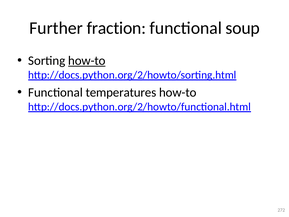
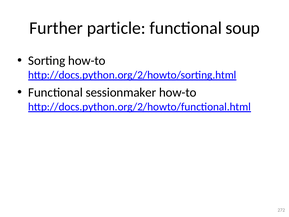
fraction: fraction -> particle
how-to at (87, 61) underline: present -> none
temperatures: temperatures -> sessionmaker
